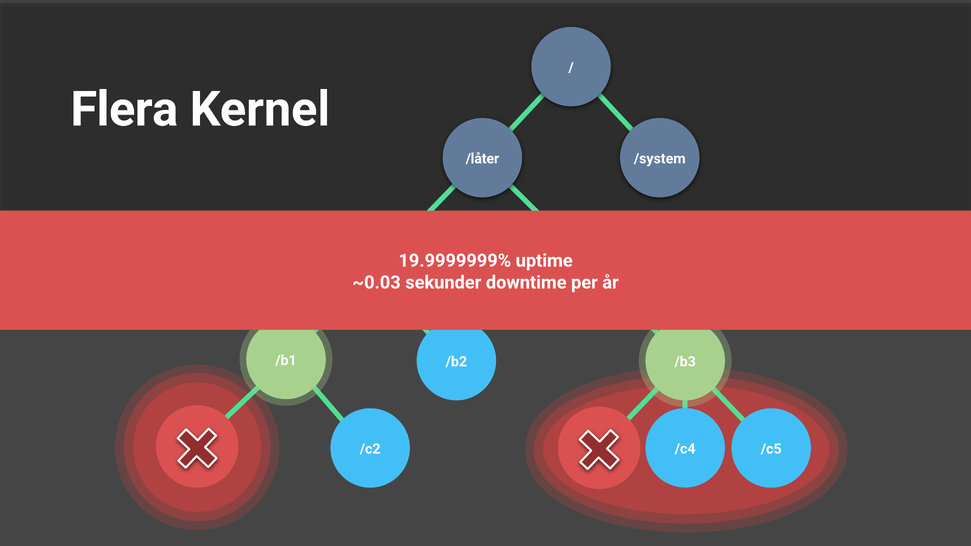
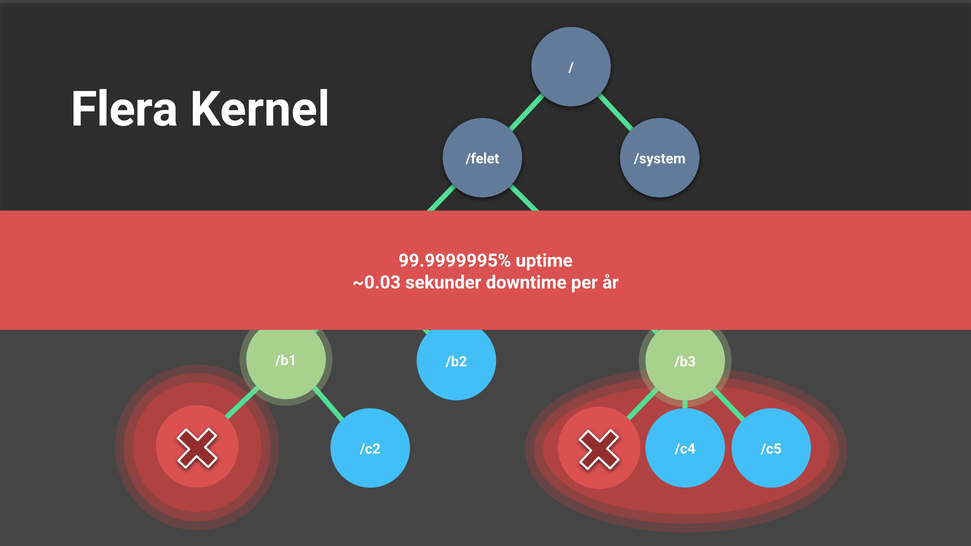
/låter: /låter -> /felet
19.9999999%: 19.9999999% -> 99.9999995%
